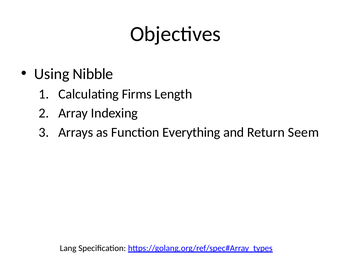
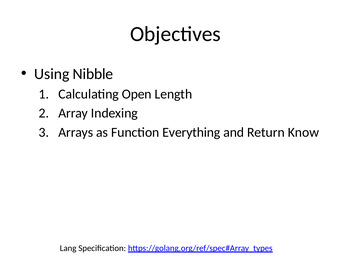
Firms: Firms -> Open
Seem: Seem -> Know
